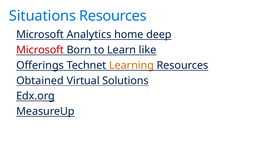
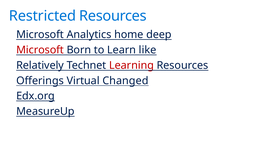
Situations: Situations -> Restricted
Offerings: Offerings -> Relatively
Learning colour: orange -> red
Obtained: Obtained -> Offerings
Solutions: Solutions -> Changed
